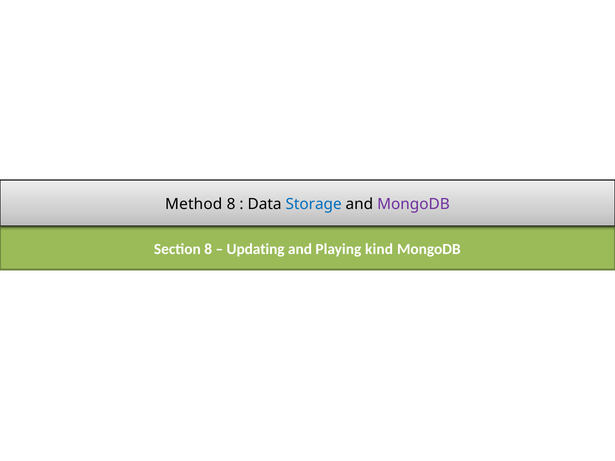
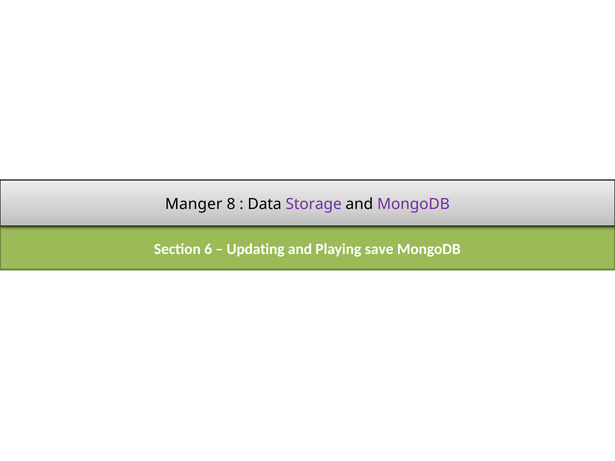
Method: Method -> Manger
Storage colour: blue -> purple
Section 8: 8 -> 6
kind: kind -> save
